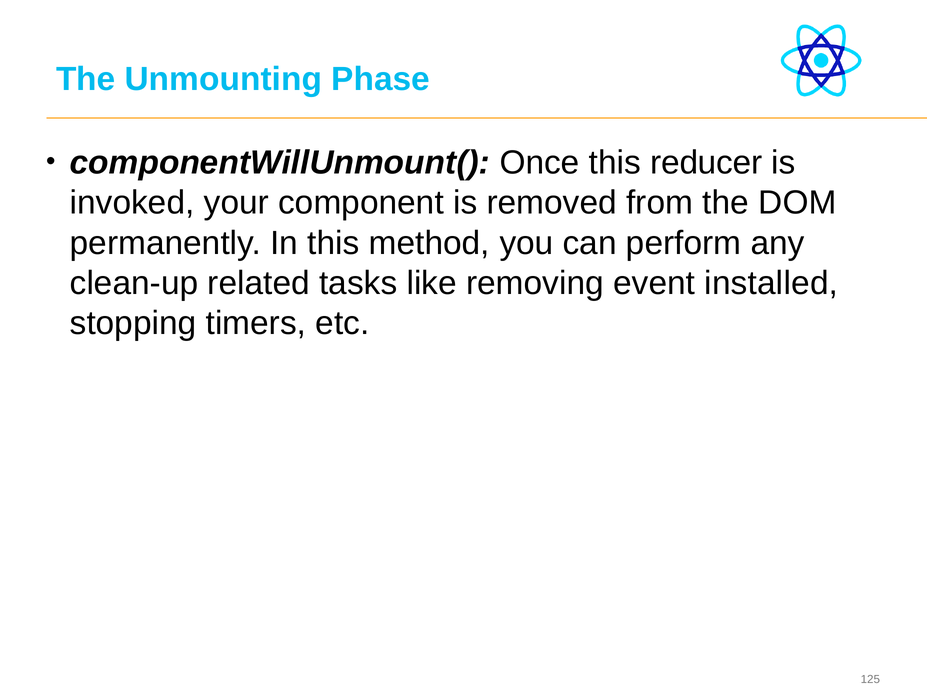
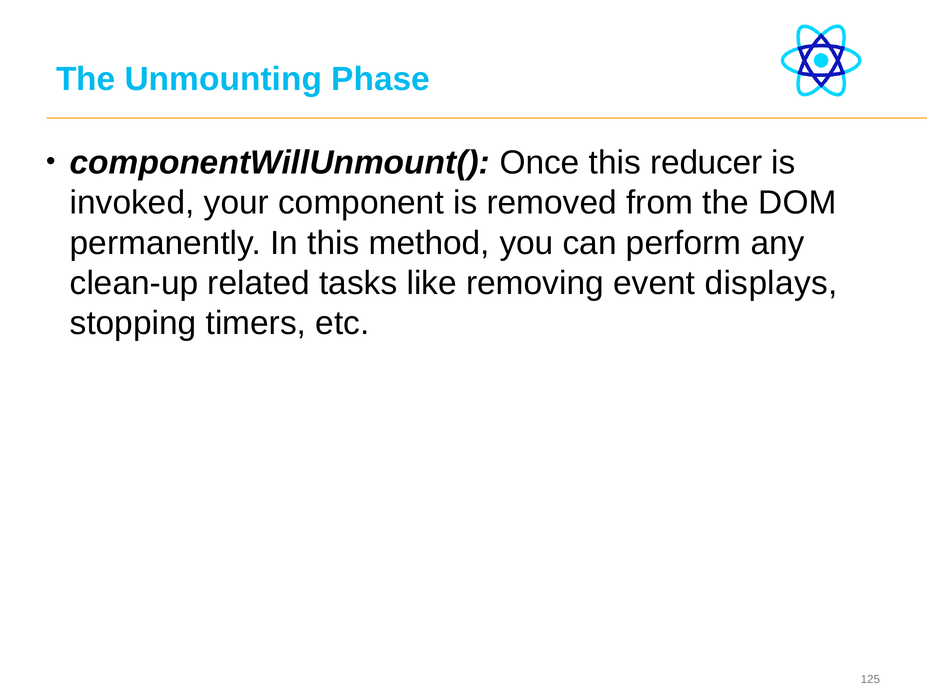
installed: installed -> displays
